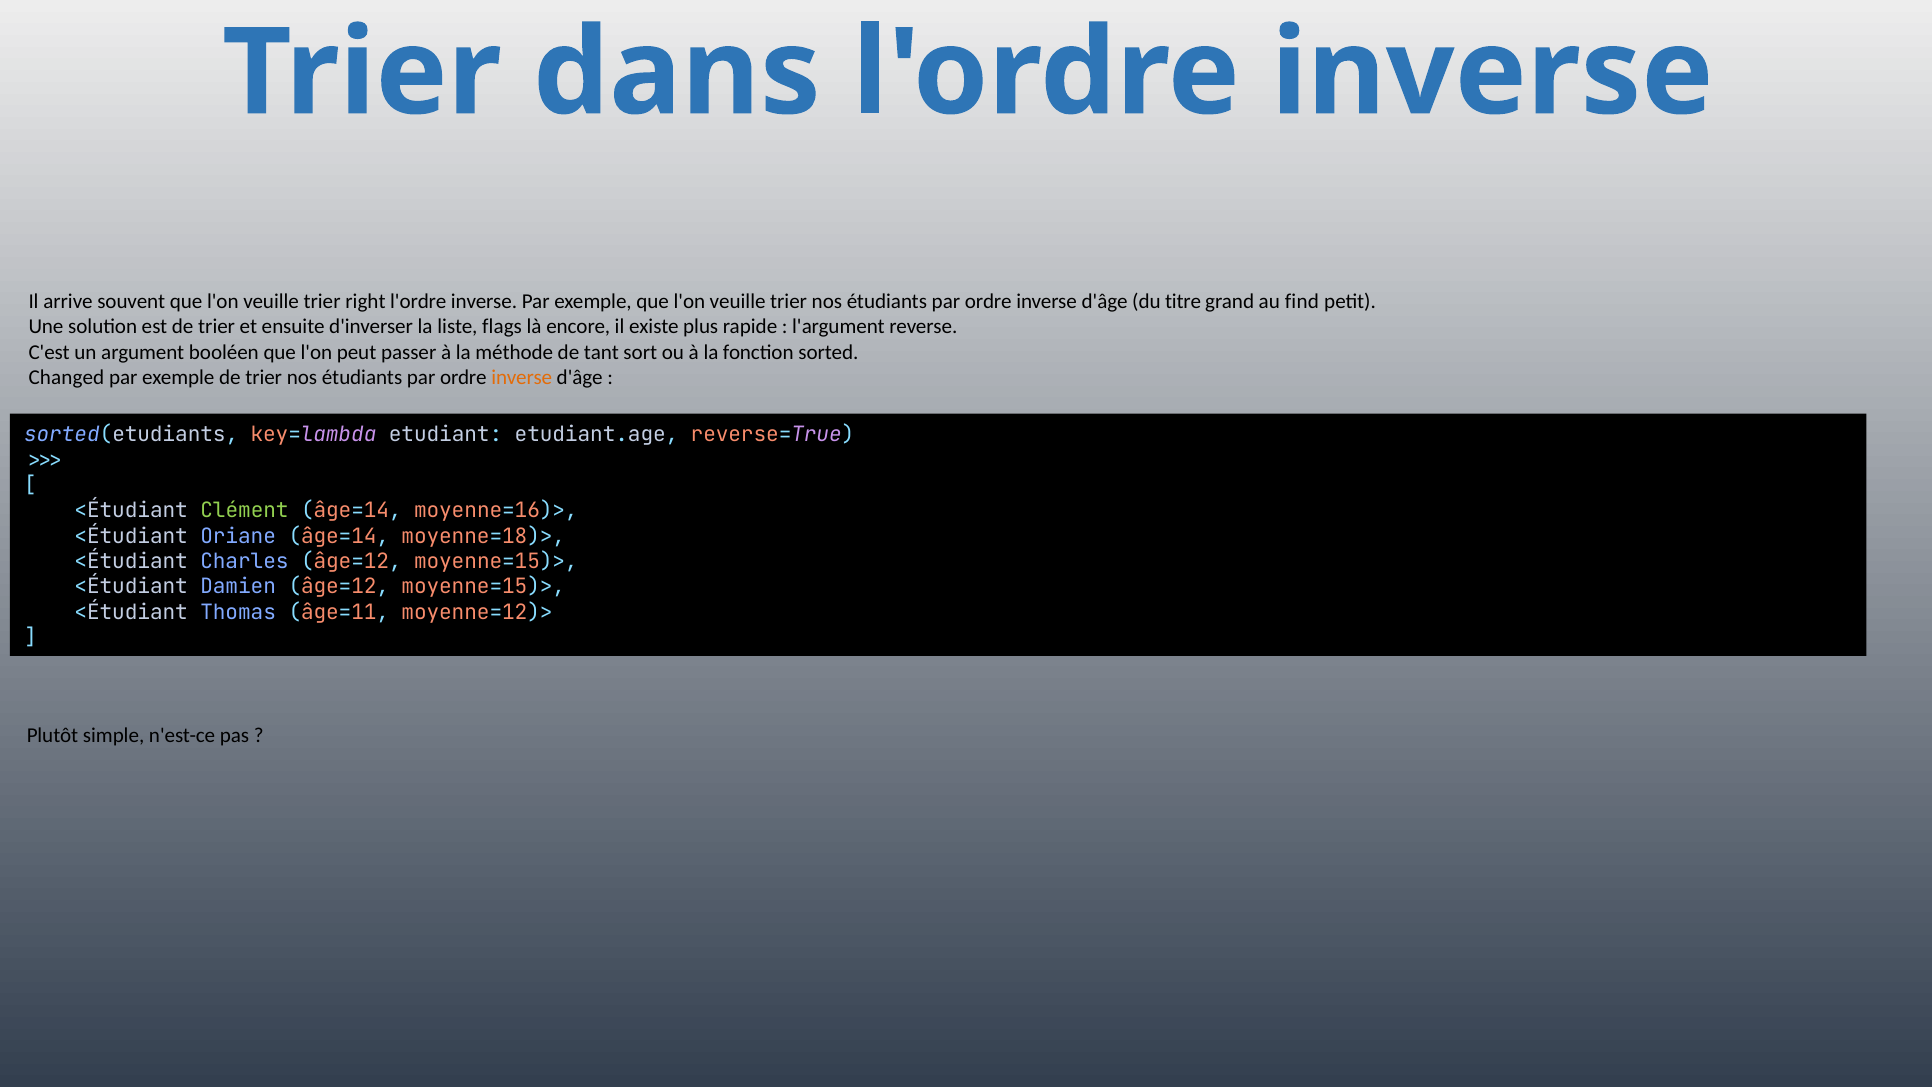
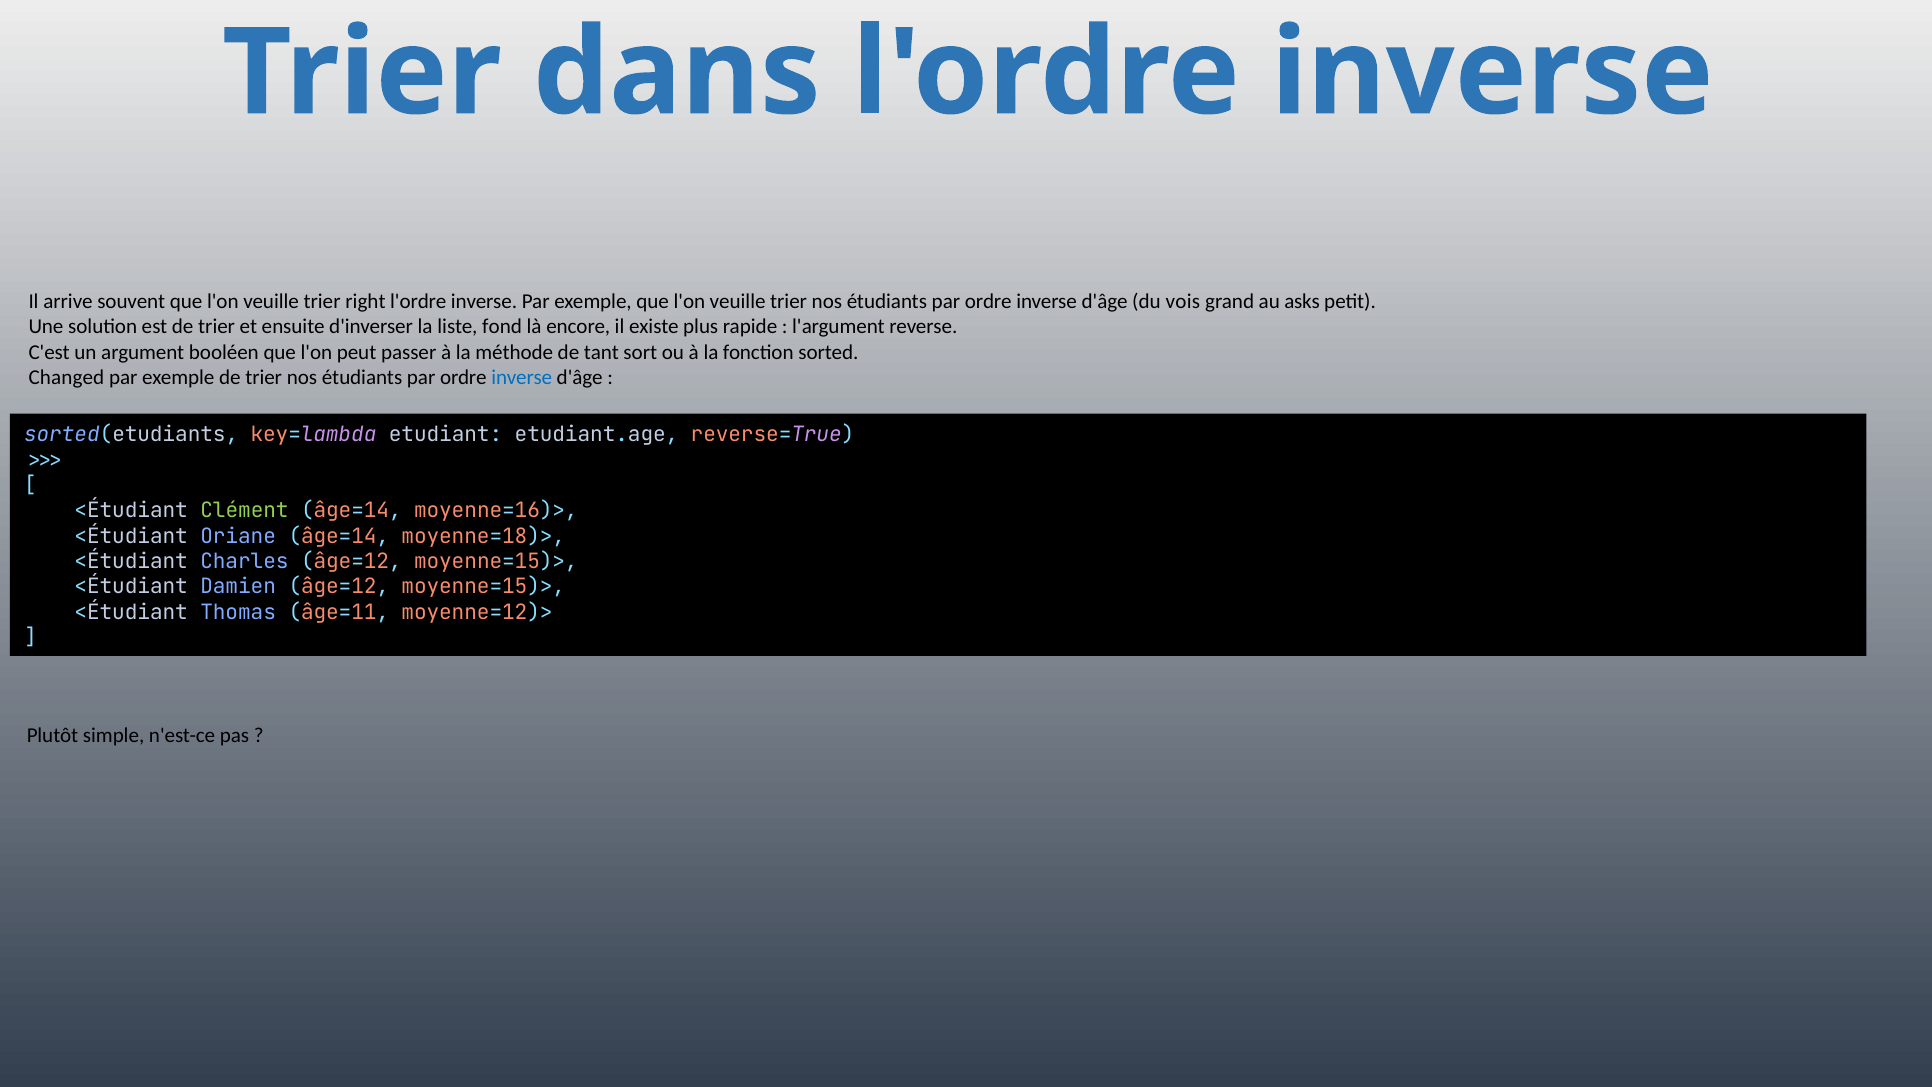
titre: titre -> vois
find: find -> asks
flags: flags -> fond
inverse at (522, 377) colour: orange -> blue
